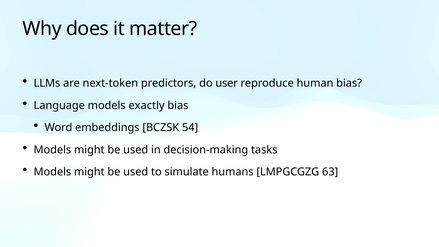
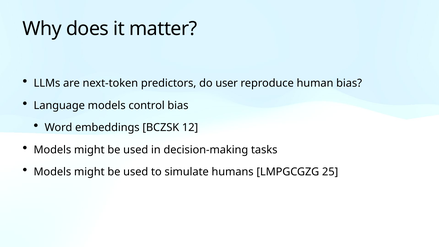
exactly: exactly -> control
54: 54 -> 12
63: 63 -> 25
